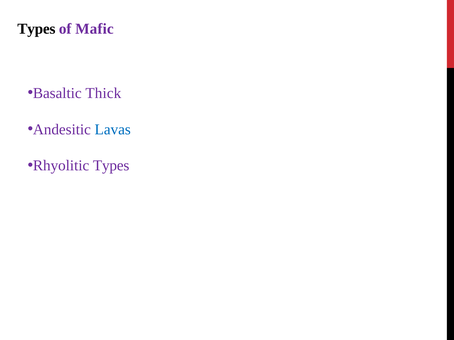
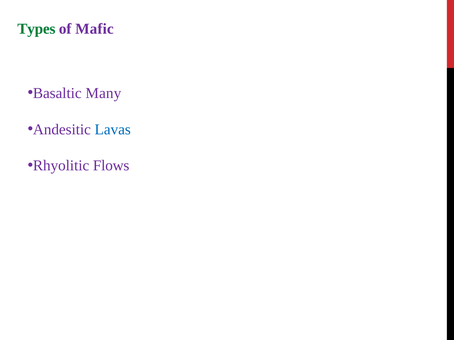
Types at (36, 29) colour: black -> green
Thick: Thick -> Many
Rhyolitic Types: Types -> Flows
